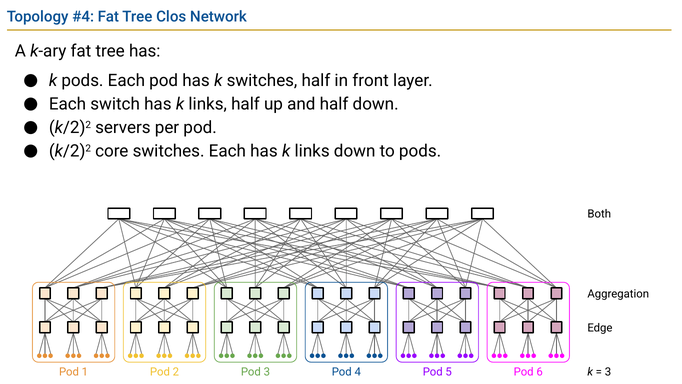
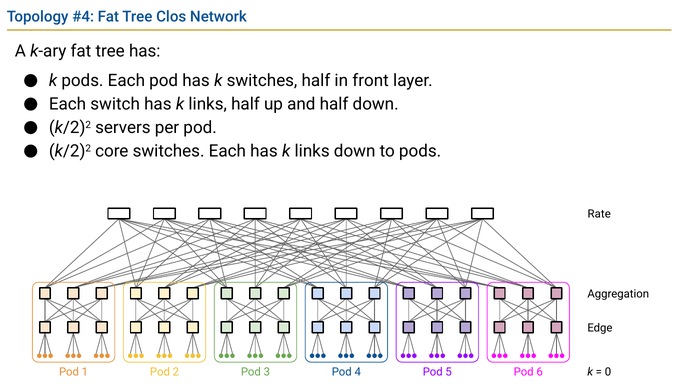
Both: Both -> Rate
3 at (608, 371): 3 -> 0
